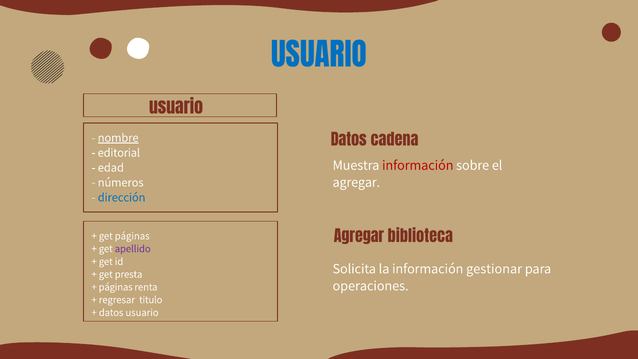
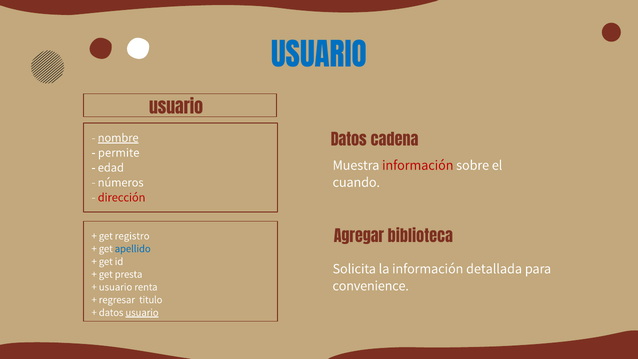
editorial: editorial -> permite
agregar at (356, 182): agregar -> cuando
dirección colour: blue -> red
get páginas: páginas -> registro
apellido colour: purple -> blue
gestionar: gestionar -> detallada
operaciones: operaciones -> convenience
páginas at (116, 287): páginas -> usuario
usuario at (142, 312) underline: none -> present
